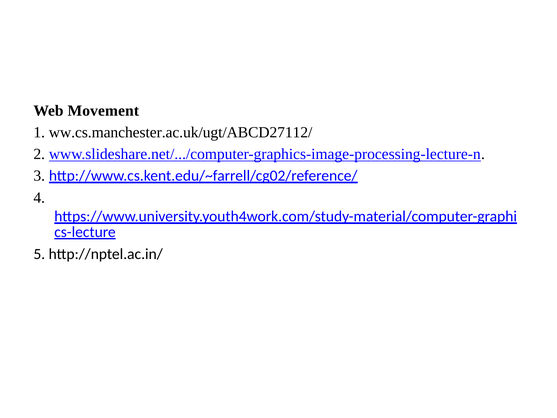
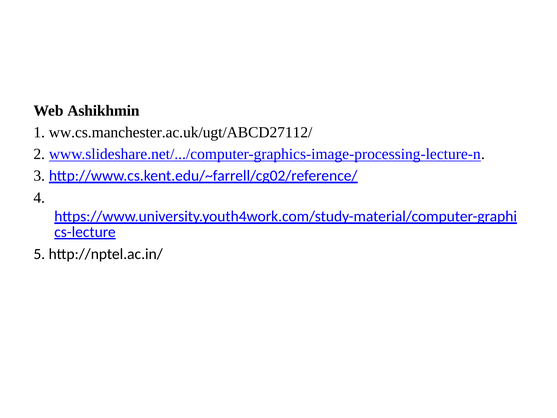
Movement: Movement -> Ashikhmin
